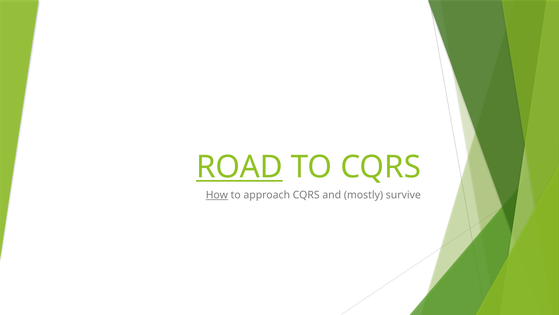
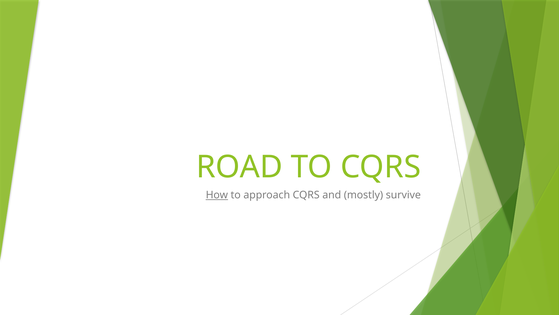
ROAD underline: present -> none
